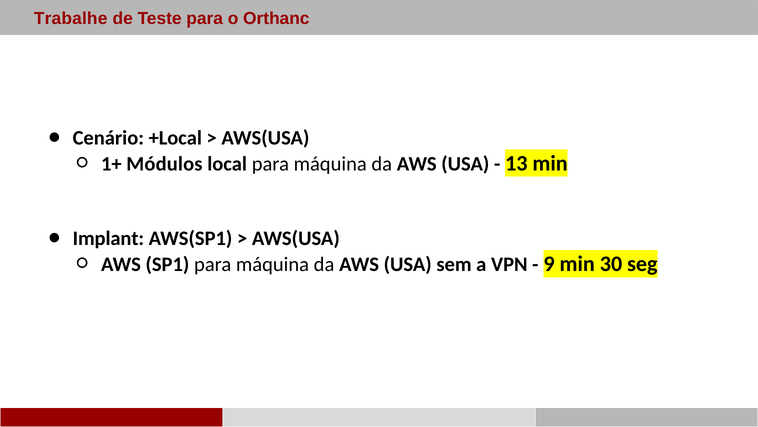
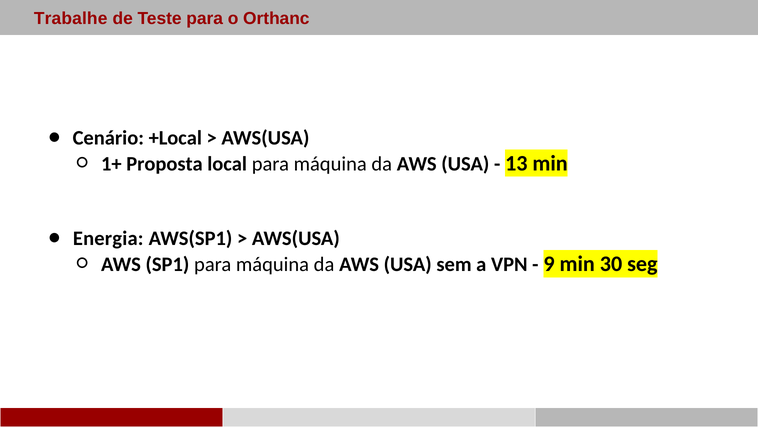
Módulos: Módulos -> Proposta
Implant: Implant -> Energia
